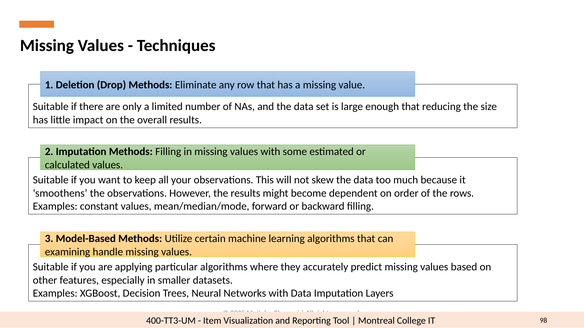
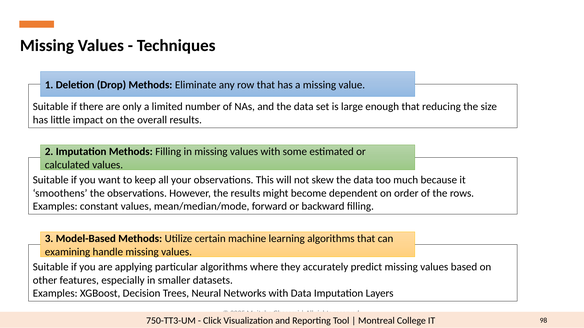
400-TT3-UM: 400-TT3-UM -> 750-TT3-UM
Item: Item -> Click
